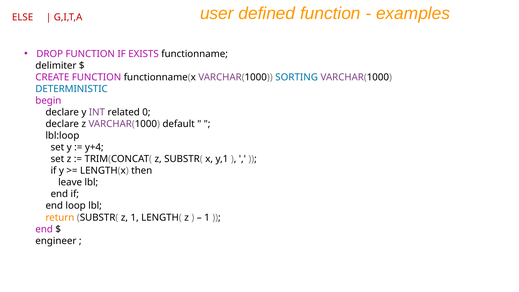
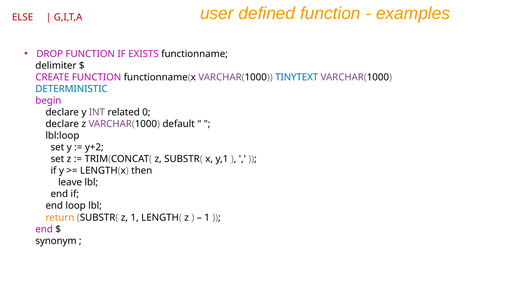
SORTING: SORTING -> TINYTEXT
y+4: y+4 -> y+2
engineer: engineer -> synonym
